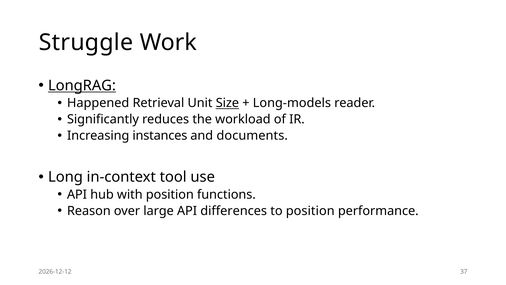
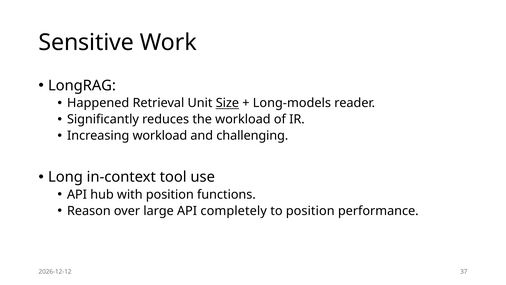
Struggle: Struggle -> Sensitive
LongRAG underline: present -> none
Increasing instances: instances -> workload
documents: documents -> challenging
differences: differences -> completely
